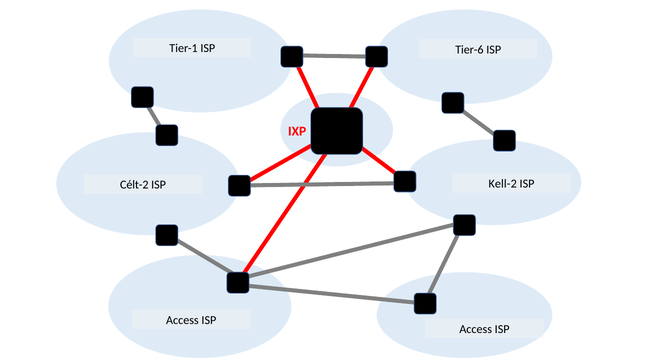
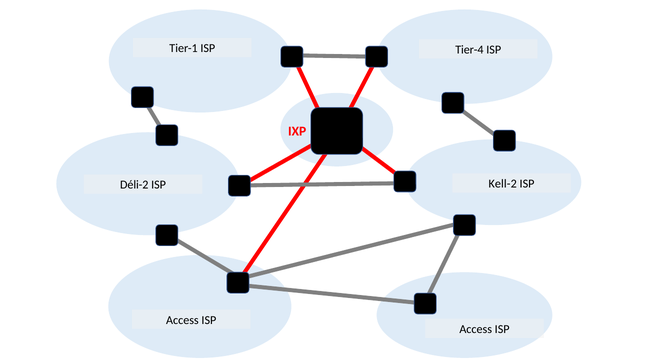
Tier-6: Tier-6 -> Tier-4
Célt-2: Célt-2 -> Déli-2
